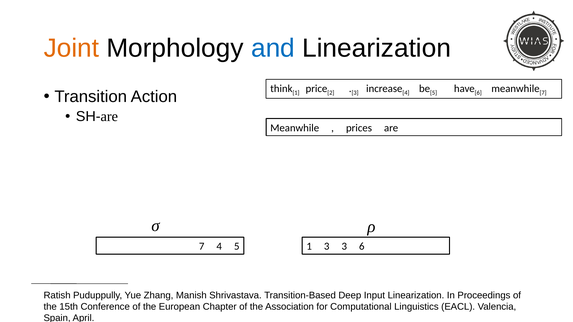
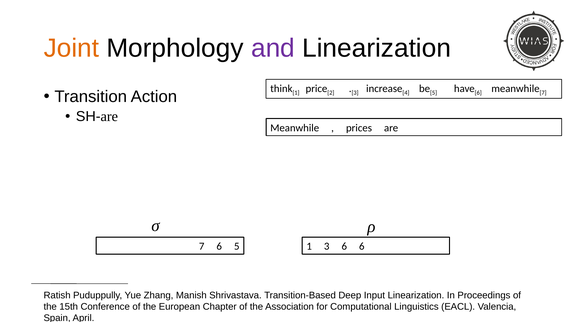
and colour: blue -> purple
7 4: 4 -> 6
3 3: 3 -> 6
